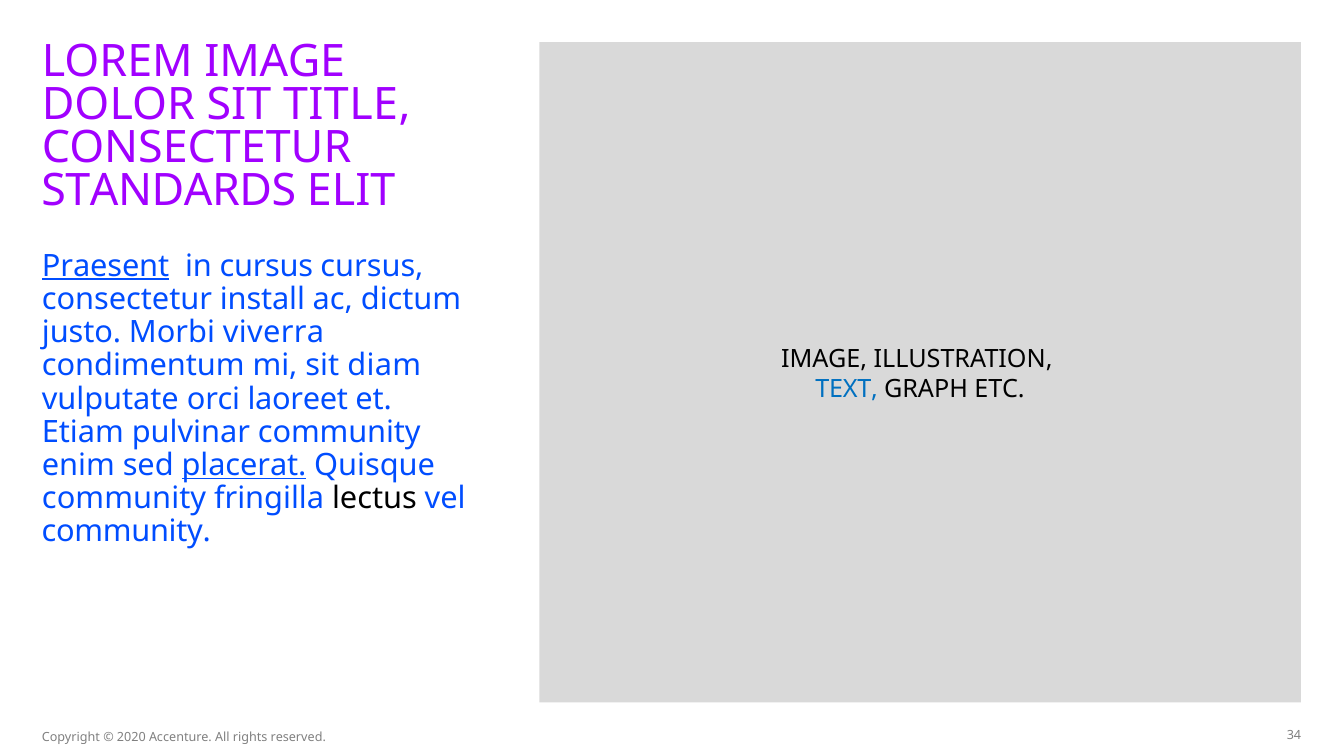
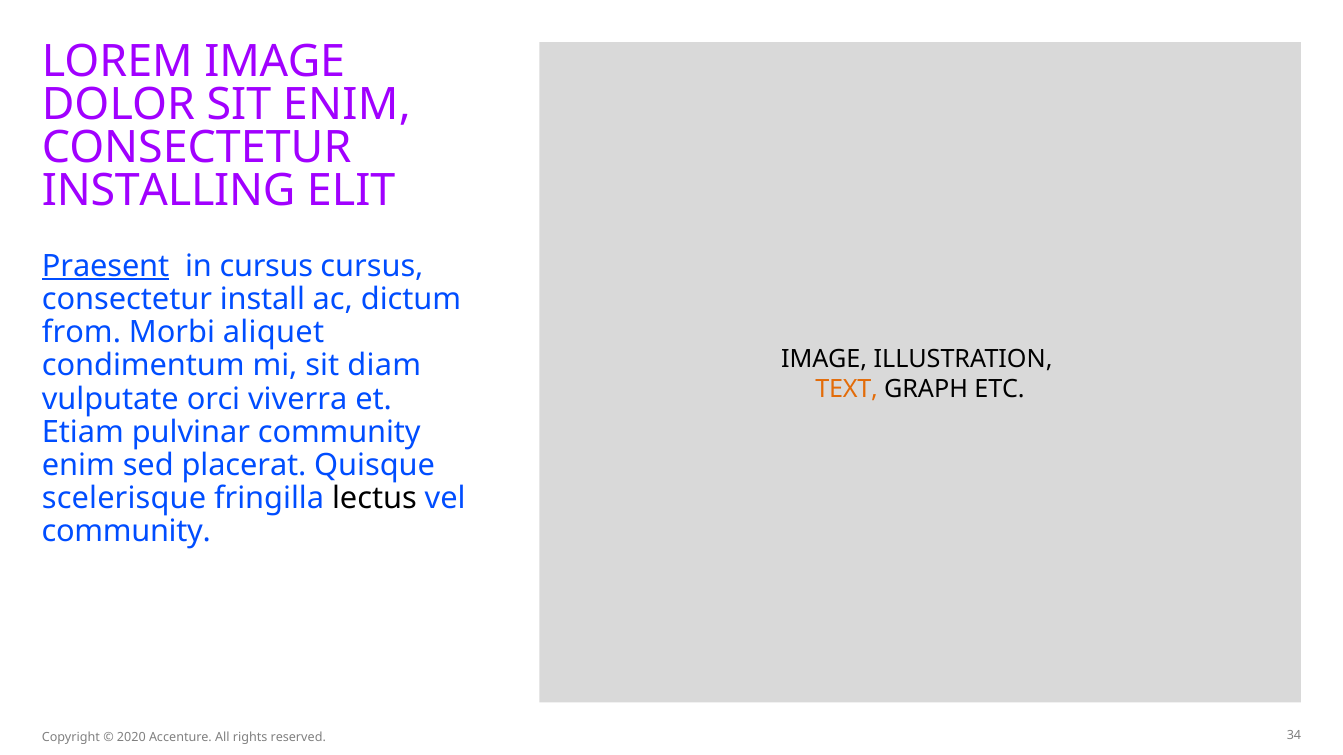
SIT TITLE: TITLE -> ENIM
STANDARDS: STANDARDS -> INSTALLING
justo: justo -> from
viverra: viverra -> aliquet
TEXT colour: blue -> orange
laoreet: laoreet -> viverra
placerat underline: present -> none
community at (124, 499): community -> scelerisque
